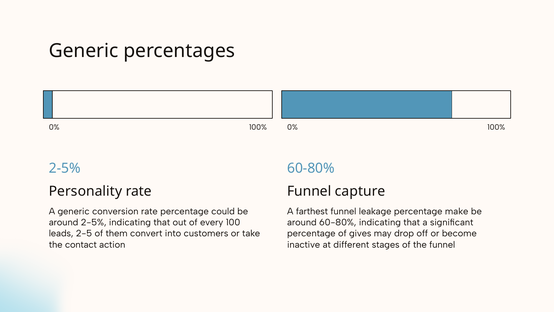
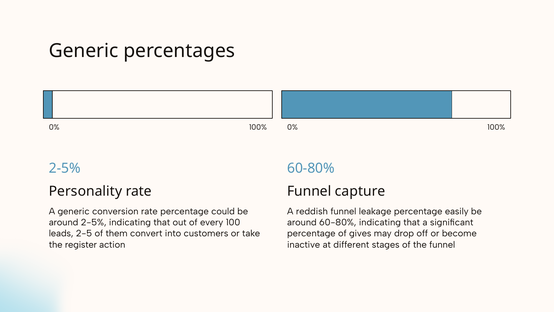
farthest: farthest -> reddish
make: make -> easily
contact: contact -> register
